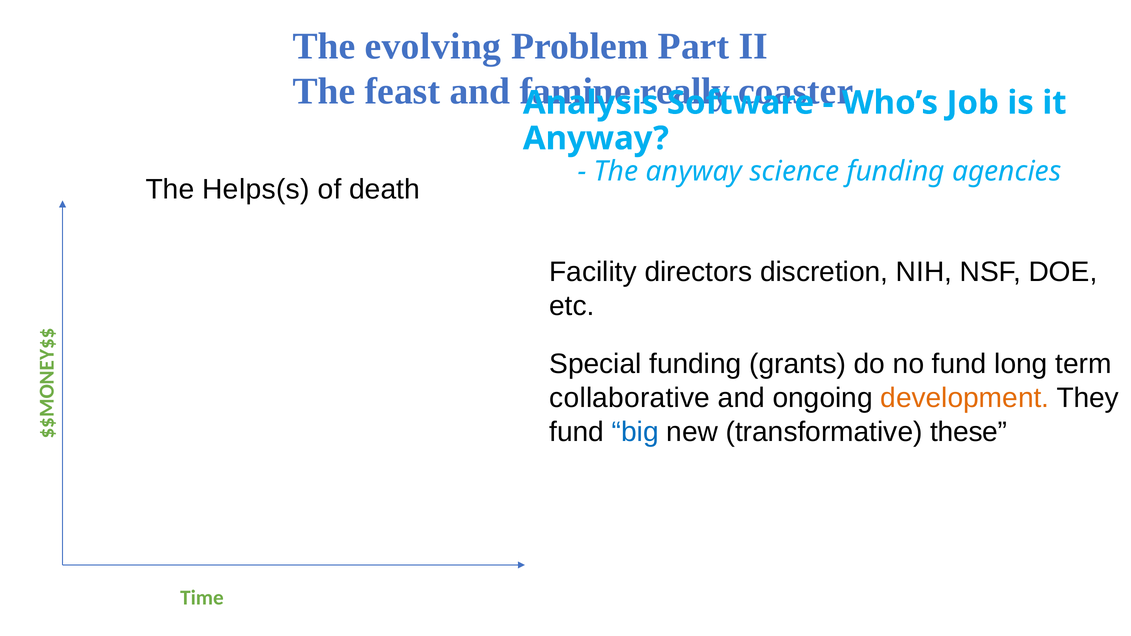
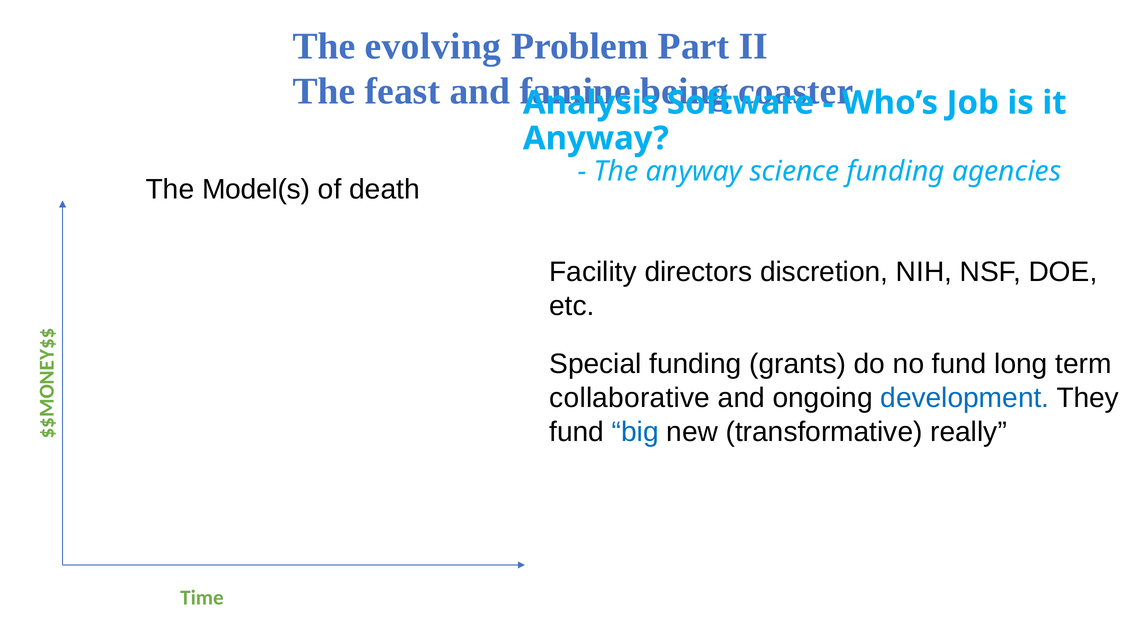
really: really -> being
Helps(s: Helps(s -> Model(s
development colour: orange -> blue
these: these -> really
